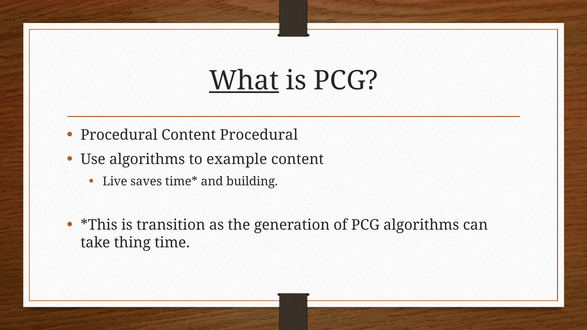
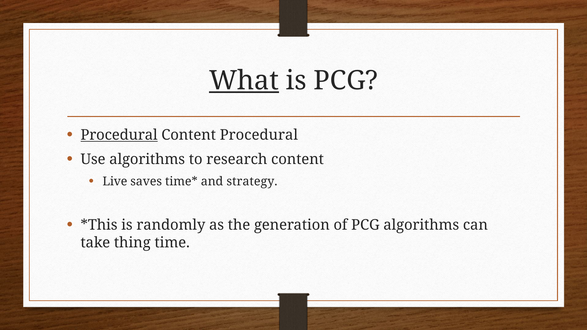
Procedural at (119, 135) underline: none -> present
example: example -> research
building: building -> strategy
transition: transition -> randomly
